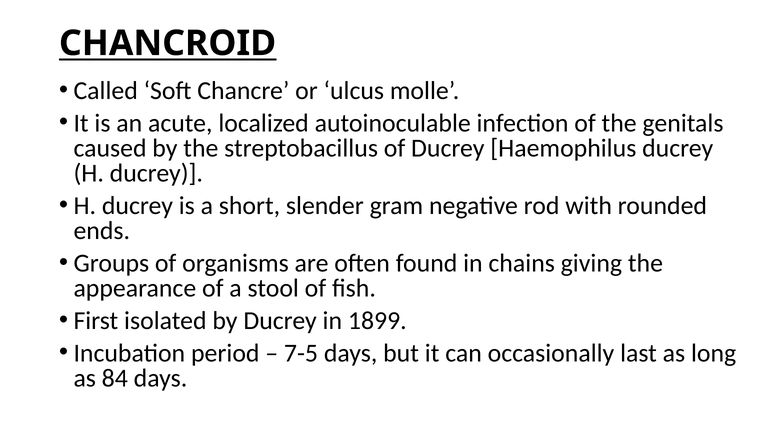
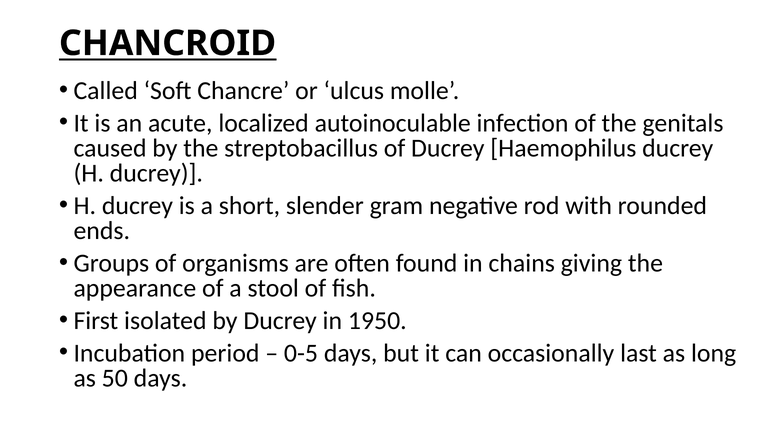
1899: 1899 -> 1950
7-5: 7-5 -> 0-5
84: 84 -> 50
